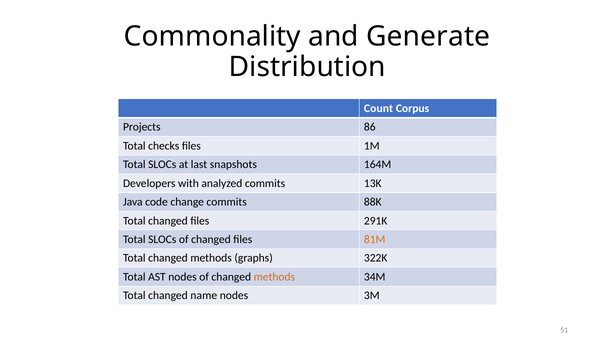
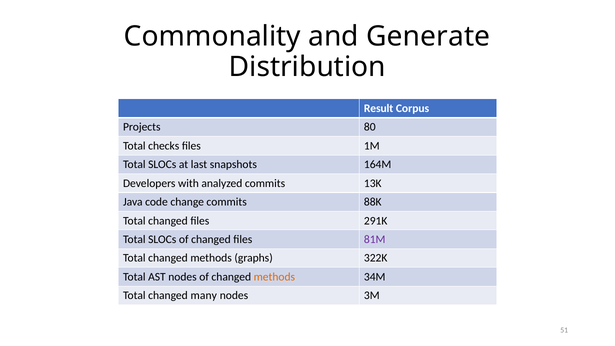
Count: Count -> Result
86: 86 -> 80
81M colour: orange -> purple
name: name -> many
